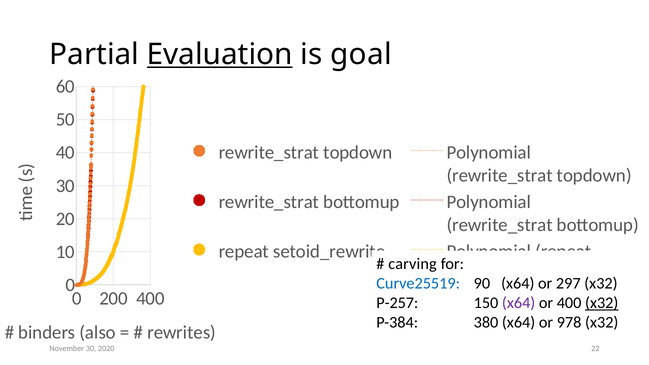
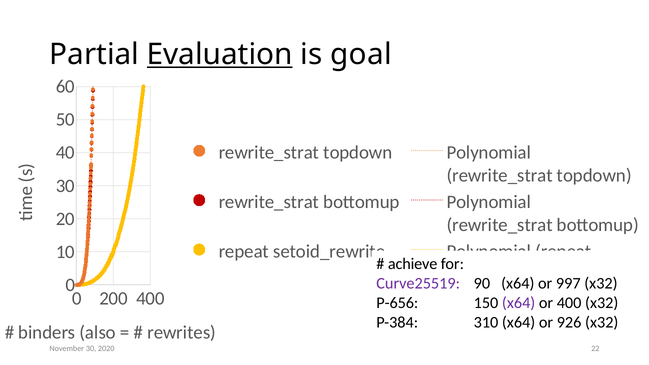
carving: carving -> achieve
Curve25519 colour: blue -> purple
297: 297 -> 997
P-257: P-257 -> P-656
x32 at (602, 303) underline: present -> none
380: 380 -> 310
978: 978 -> 926
